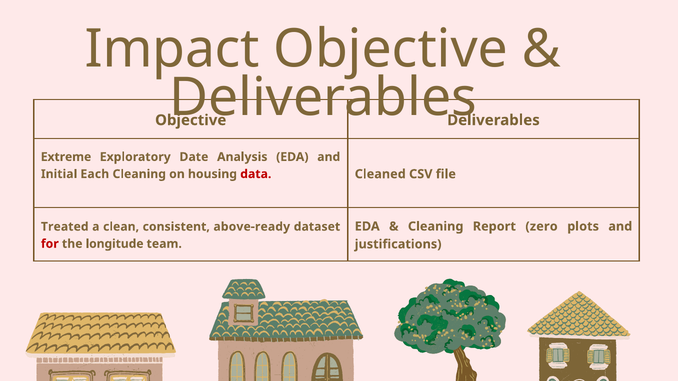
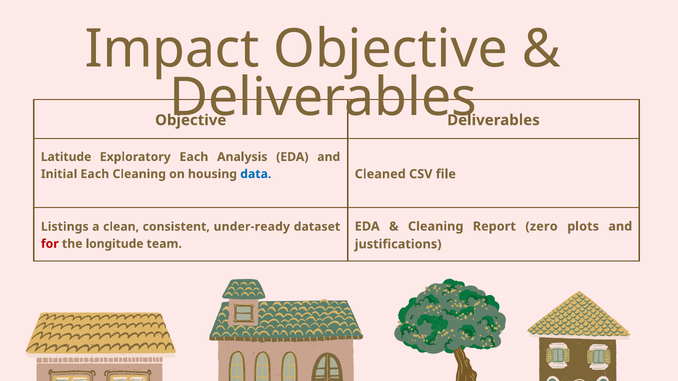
Extreme: Extreme -> Latitude
Exploratory Date: Date -> Each
data colour: red -> blue
Treated: Treated -> Listings
above-ready: above-ready -> under-ready
